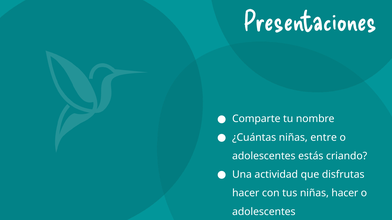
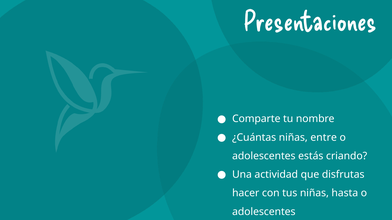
niñas hacer: hacer -> hasta
